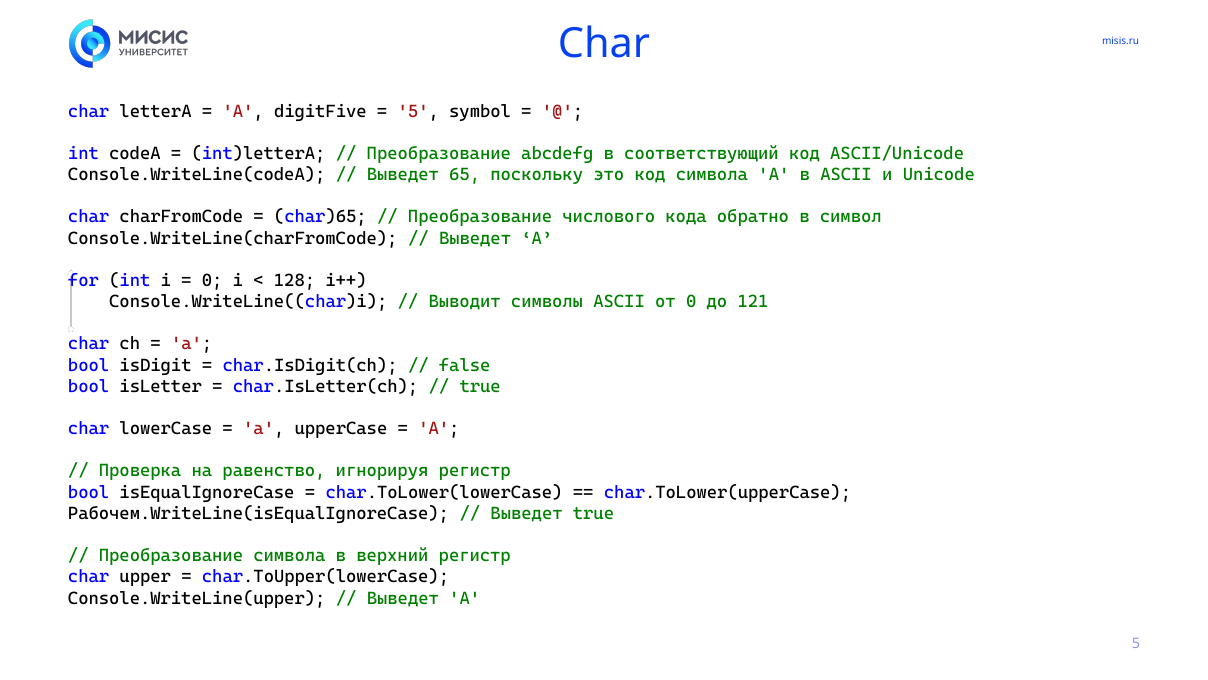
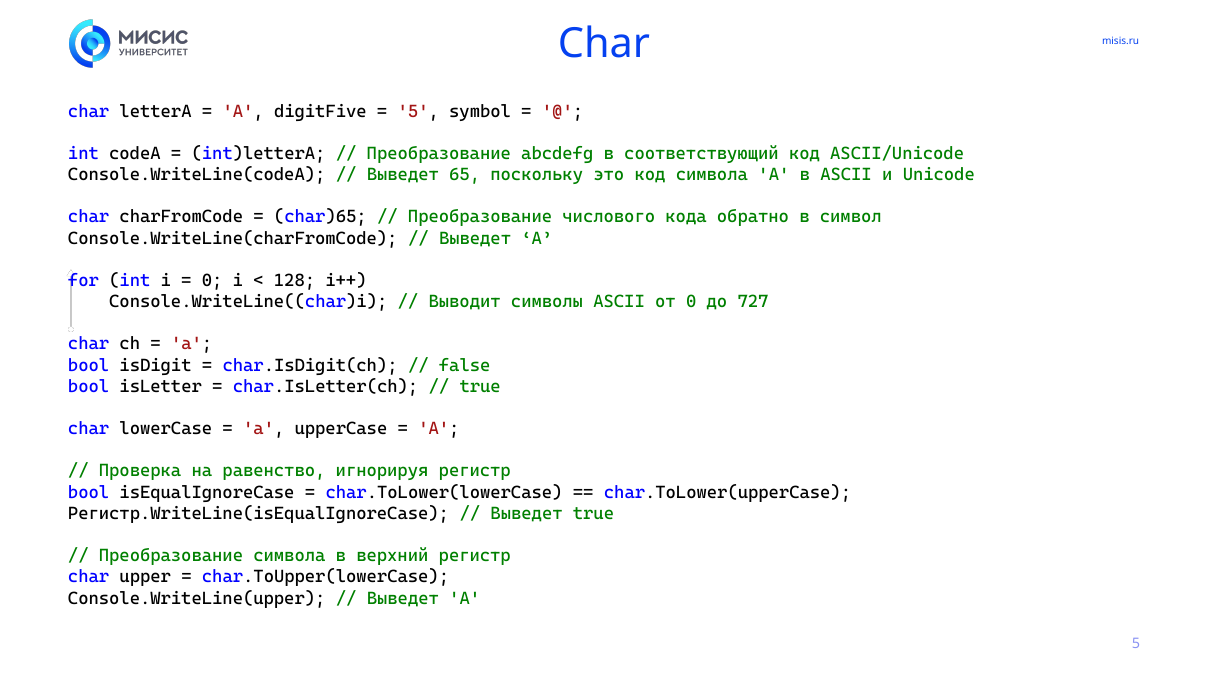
121: 121 -> 727
Рабочем.WriteLine(isEqualIgnoreCase: Рабочем.WriteLine(isEqualIgnoreCase -> Регистр.WriteLine(isEqualIgnoreCase
